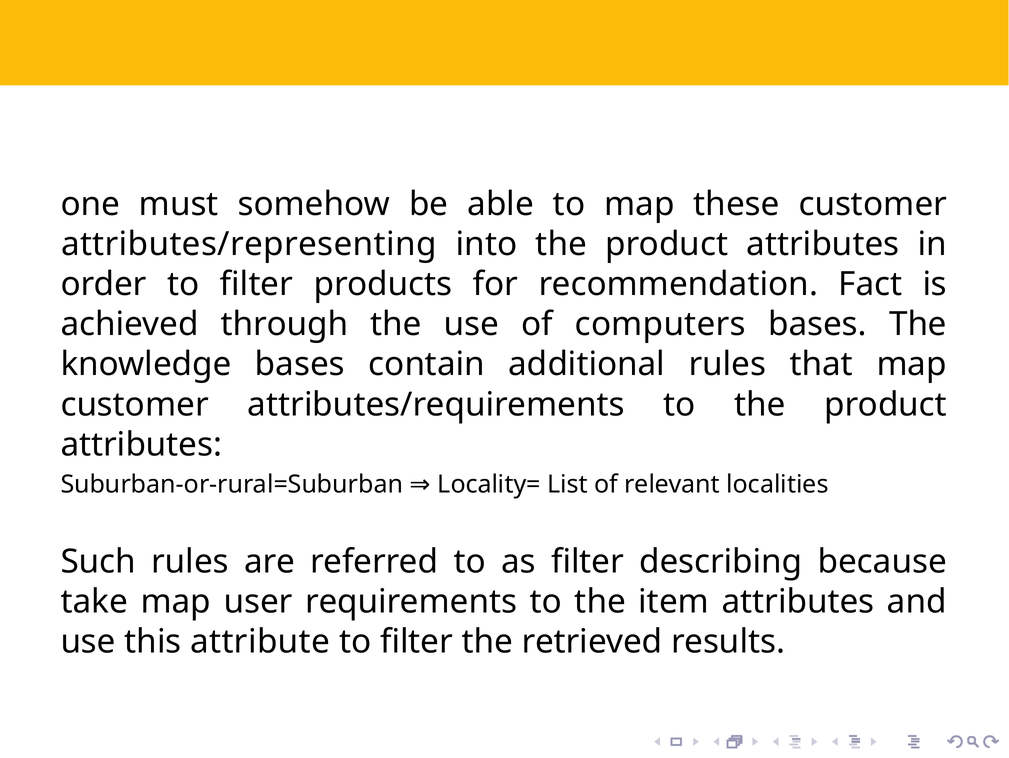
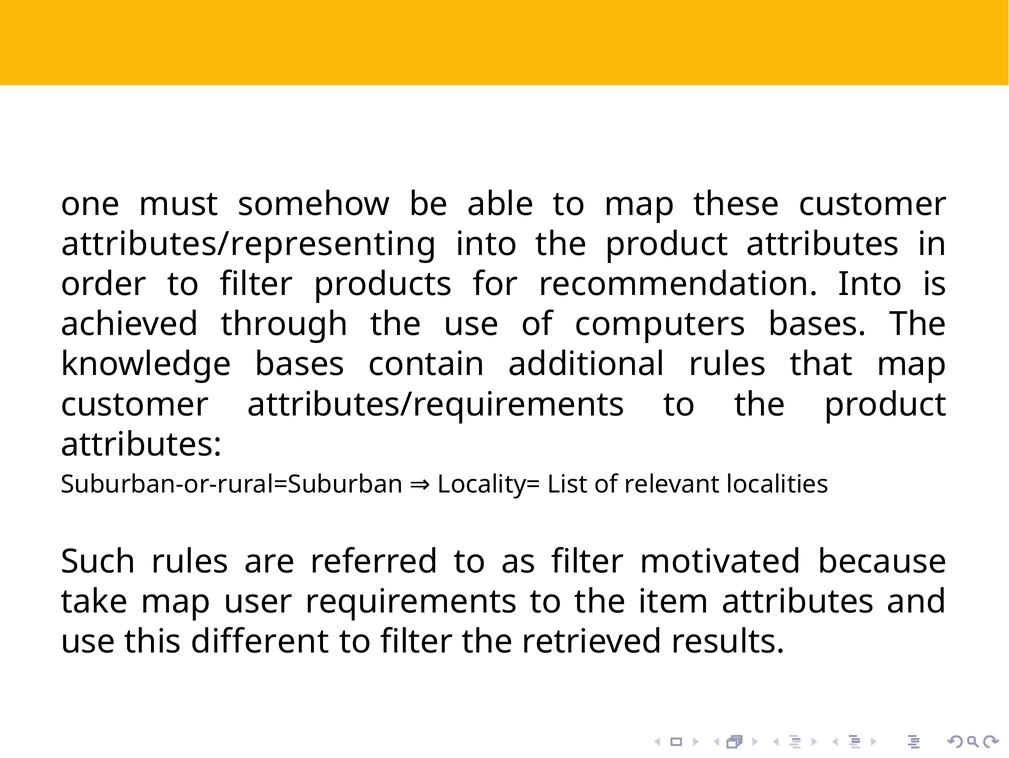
recommendation Fact: Fact -> Into
describing: describing -> motivated
attribute: attribute -> different
